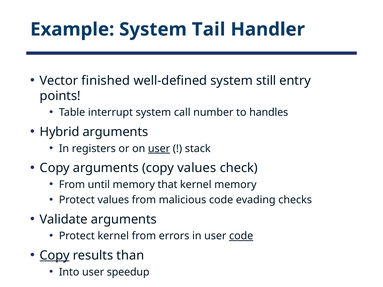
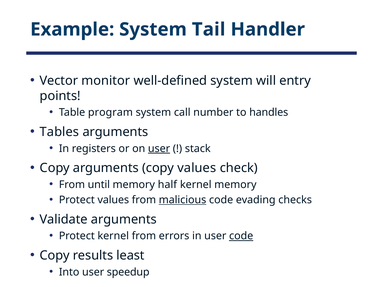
finished: finished -> monitor
still: still -> will
interrupt: interrupt -> program
Hybrid: Hybrid -> Tables
that: that -> half
malicious underline: none -> present
Copy at (55, 256) underline: present -> none
than: than -> least
